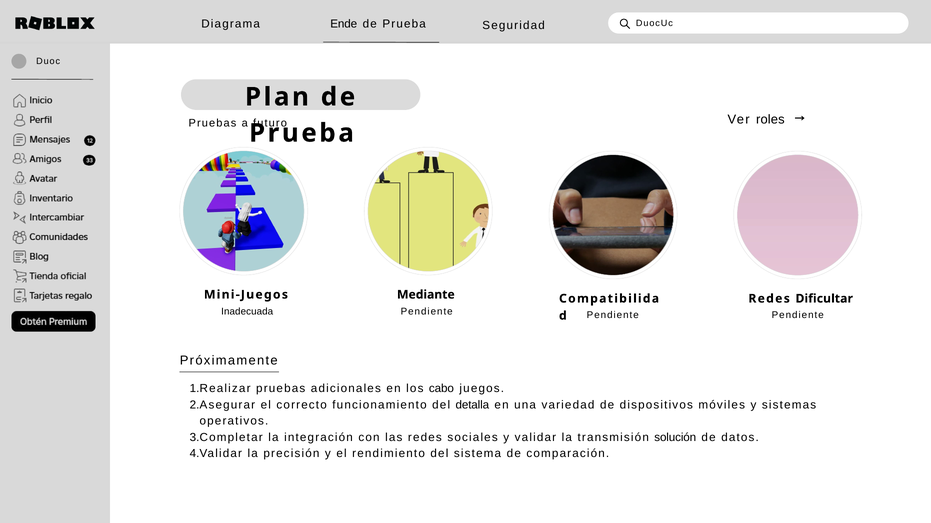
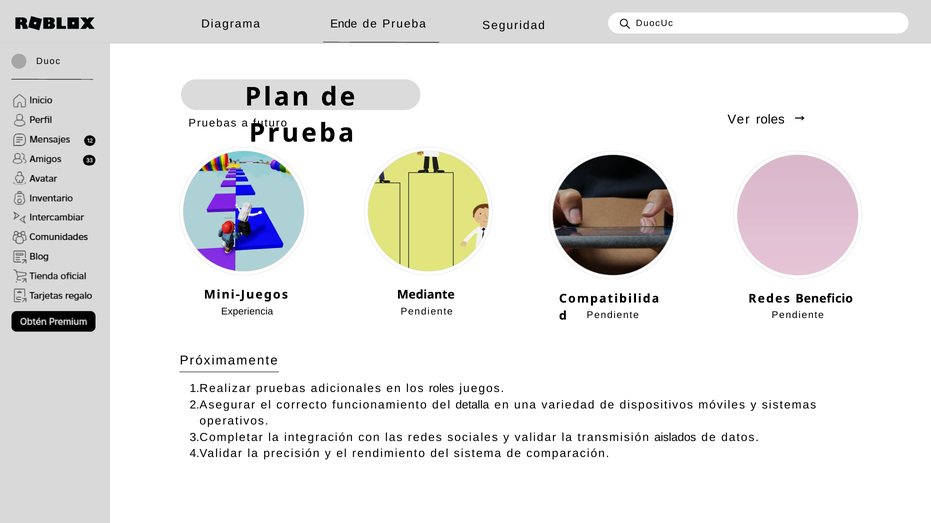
Dificultar: Dificultar -> Beneficio
Inadecuada: Inadecuada -> Experiencia
los cabo: cabo -> roles
solución: solución -> aislados
